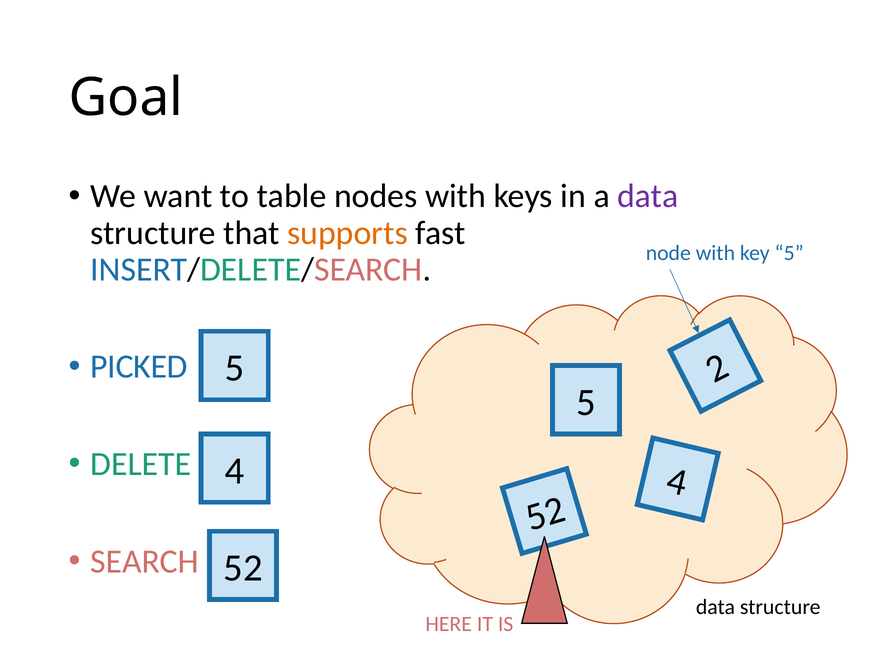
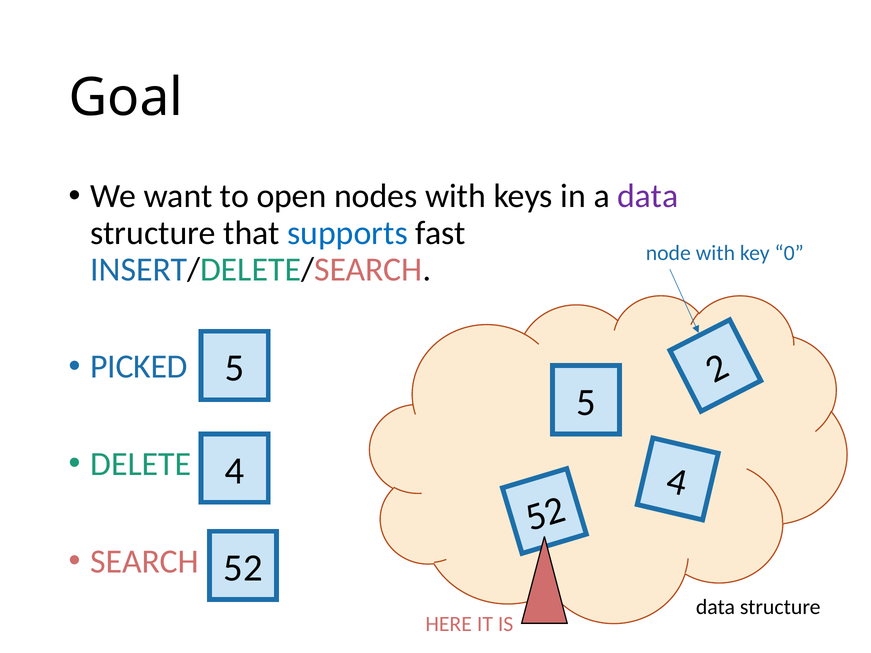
table: table -> open
supports colour: orange -> blue
key 5: 5 -> 0
